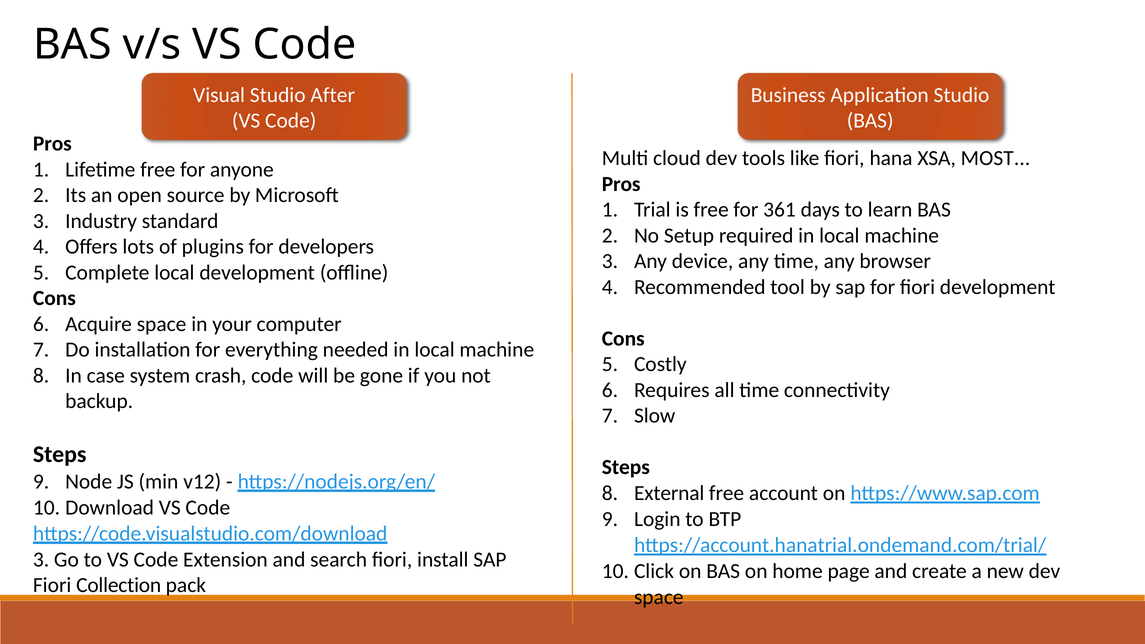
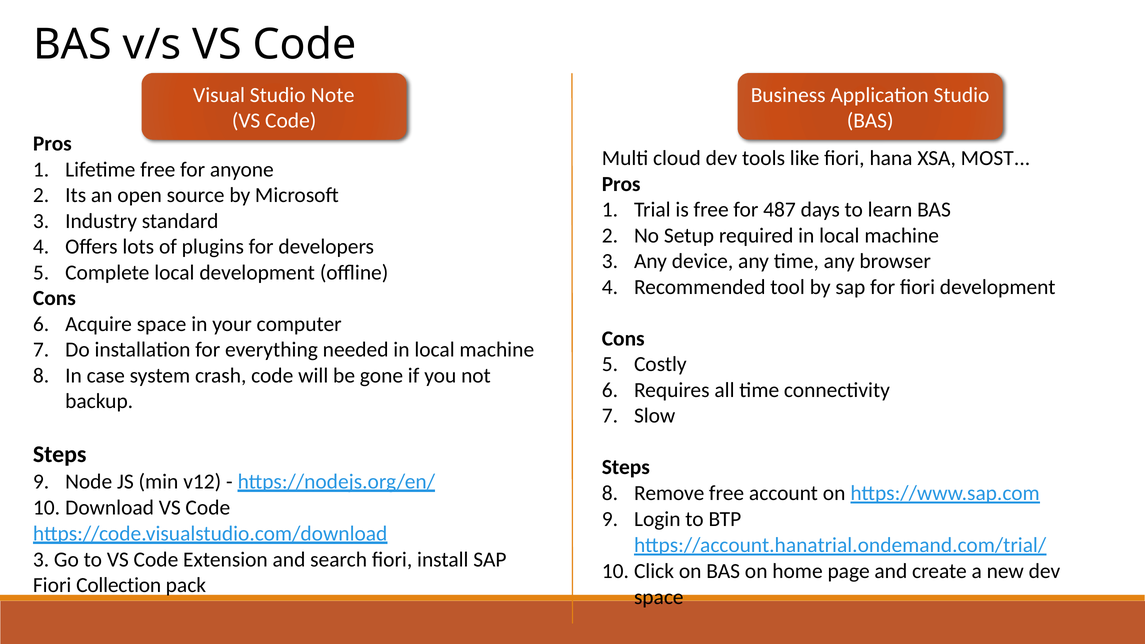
After: After -> Note
361: 361 -> 487
External: External -> Remove
